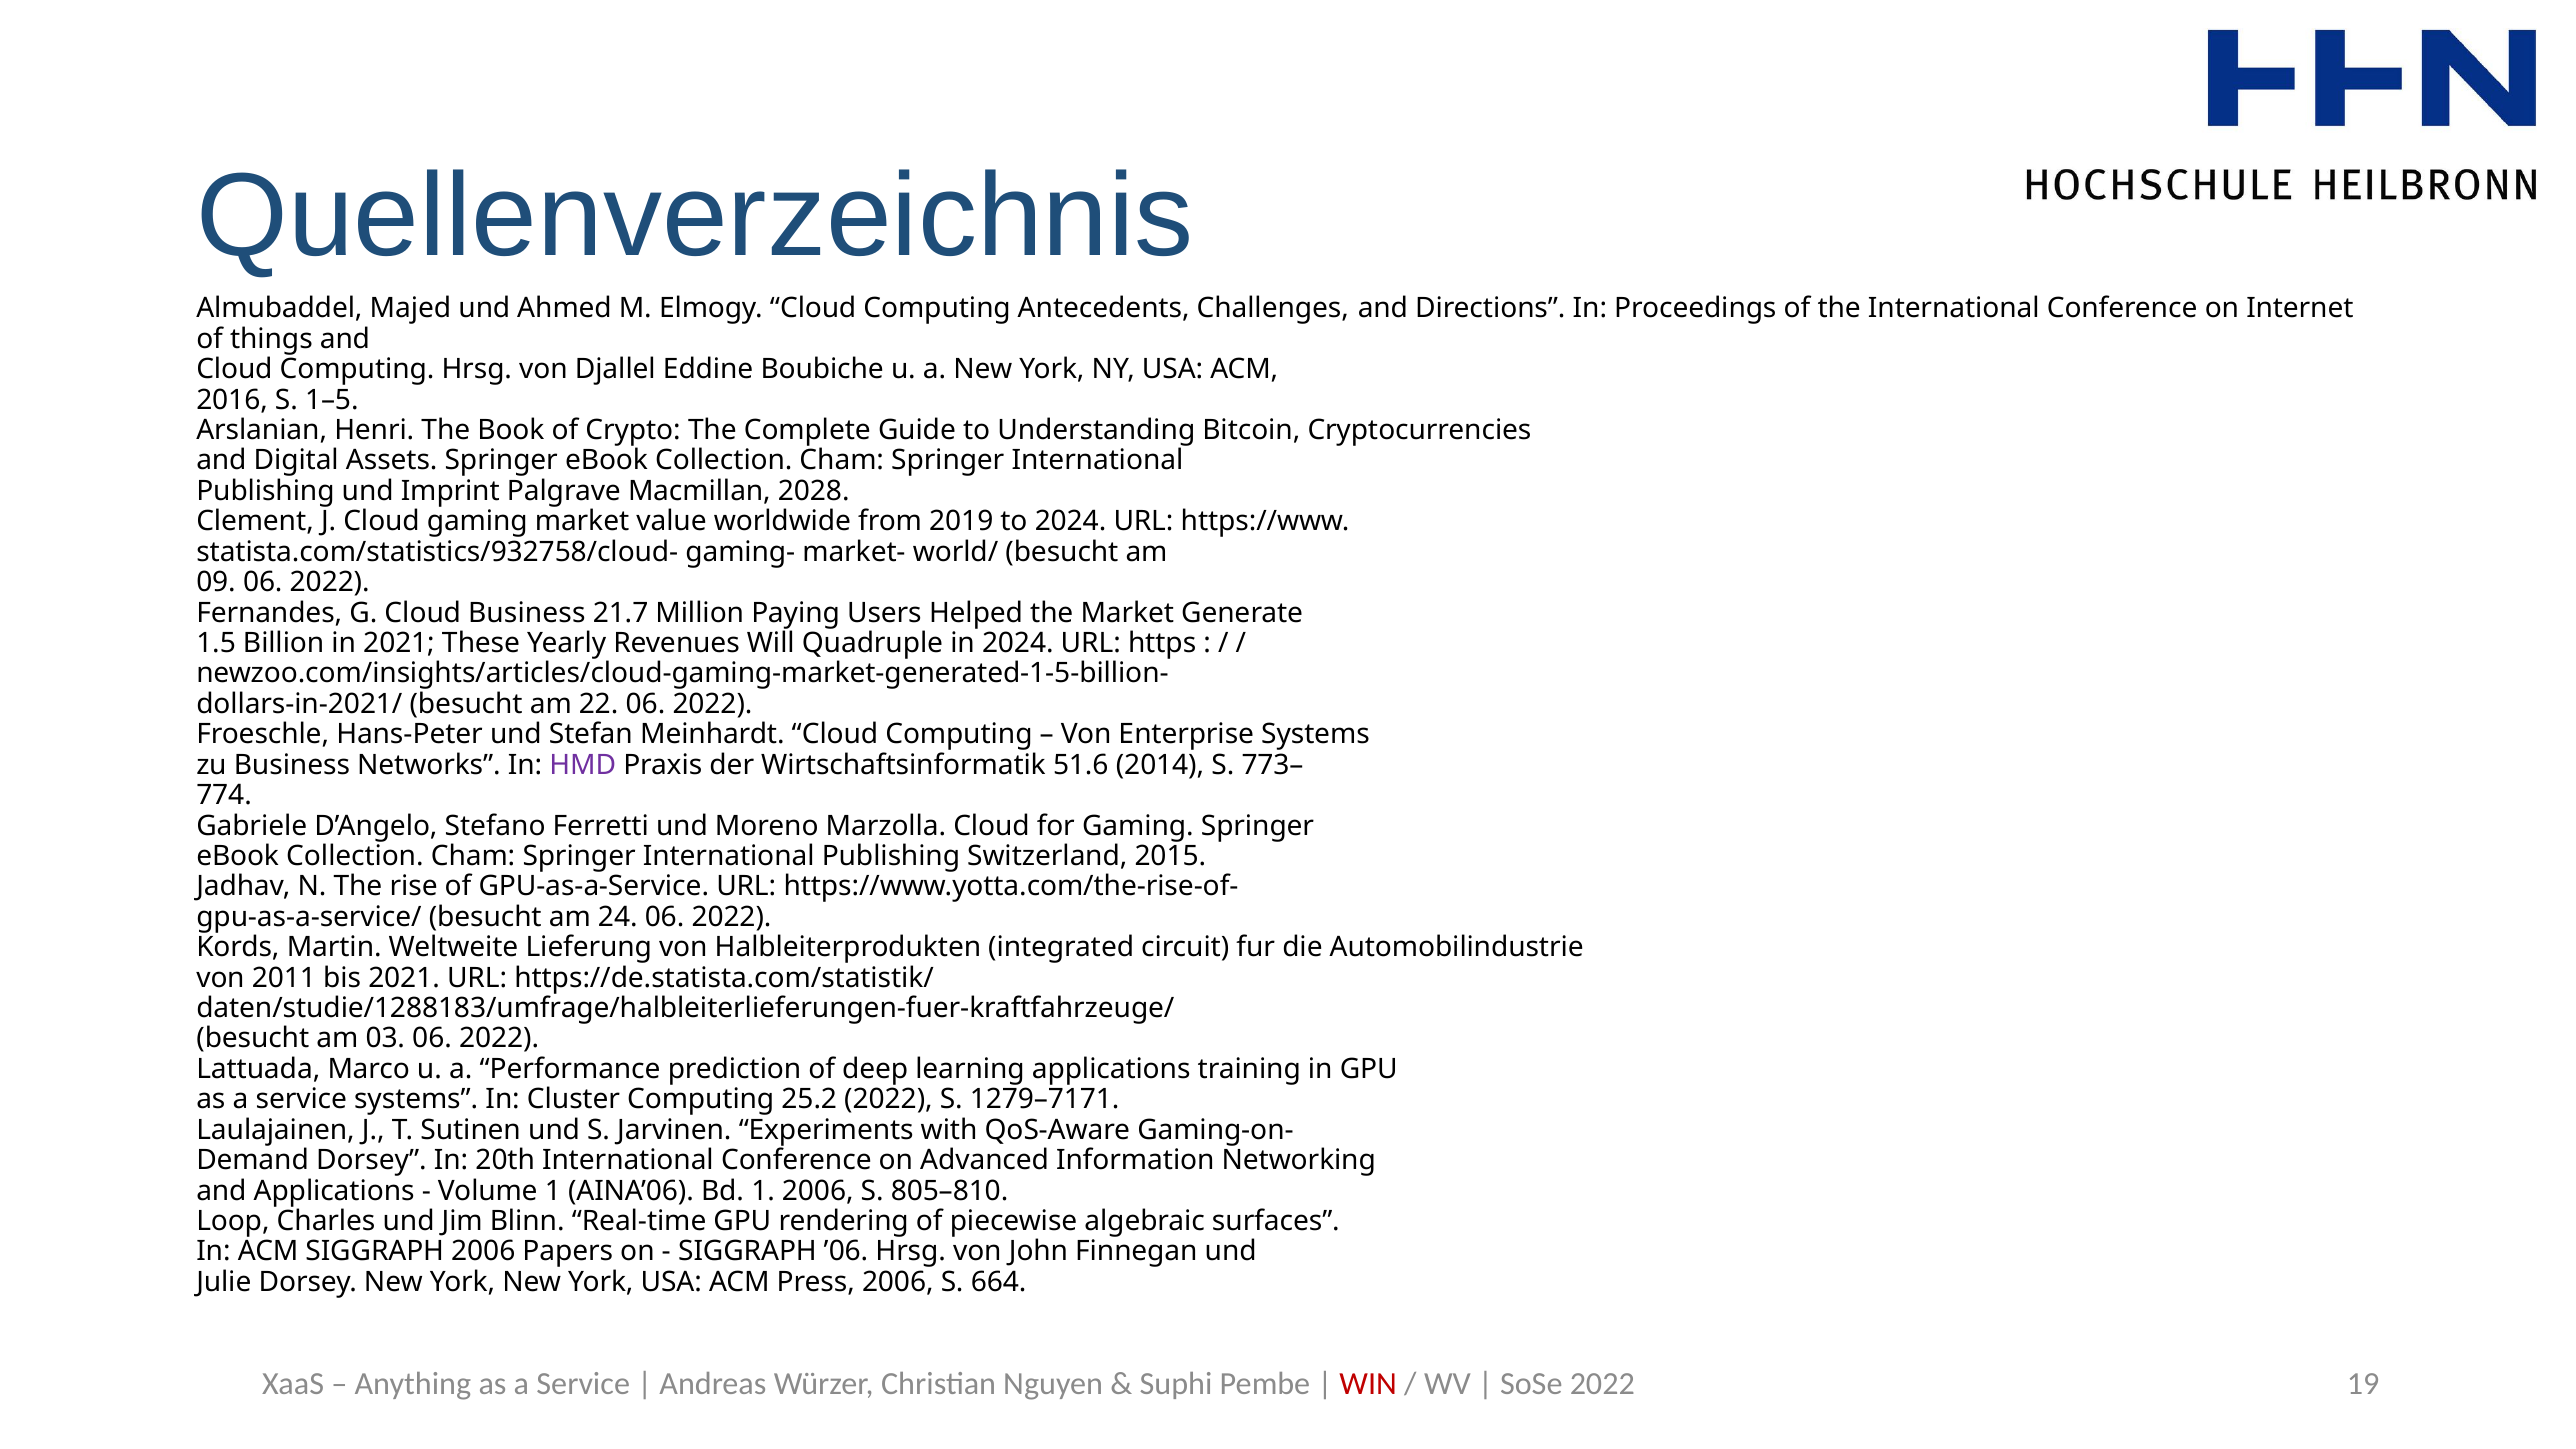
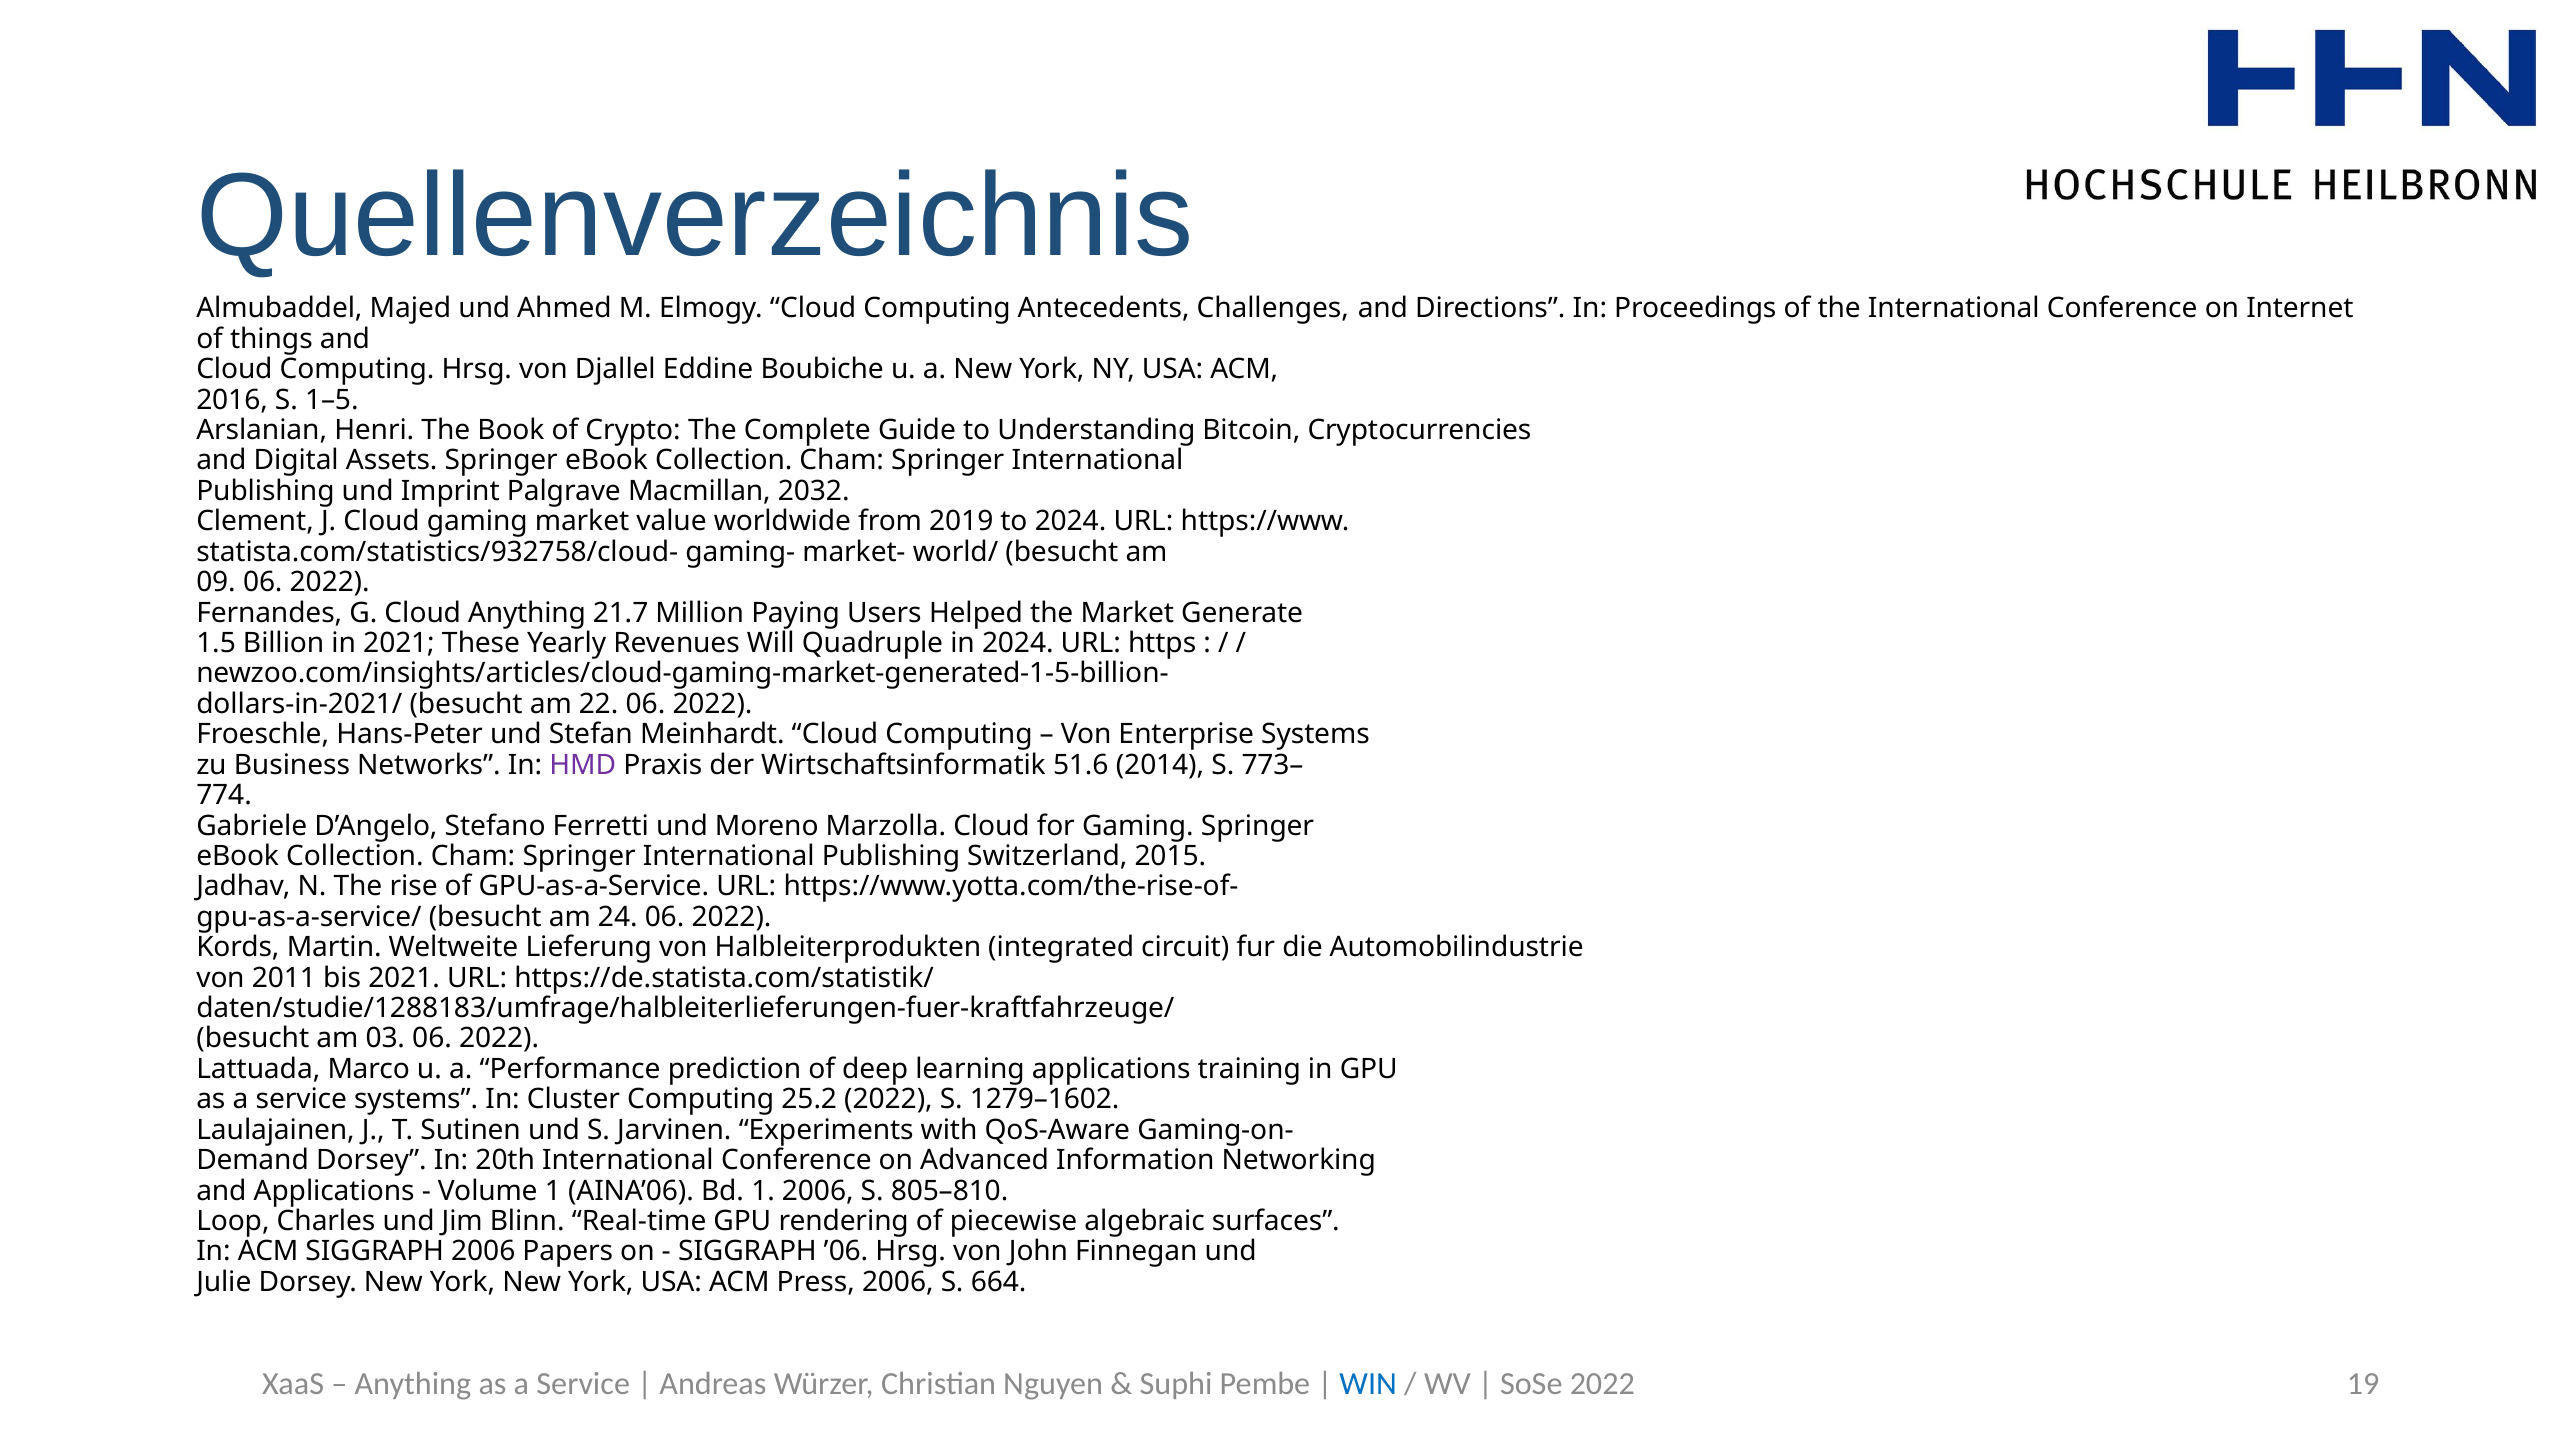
2028: 2028 -> 2032
Cloud Business: Business -> Anything
1279–7171: 1279–7171 -> 1279–1602
WIN colour: red -> blue
